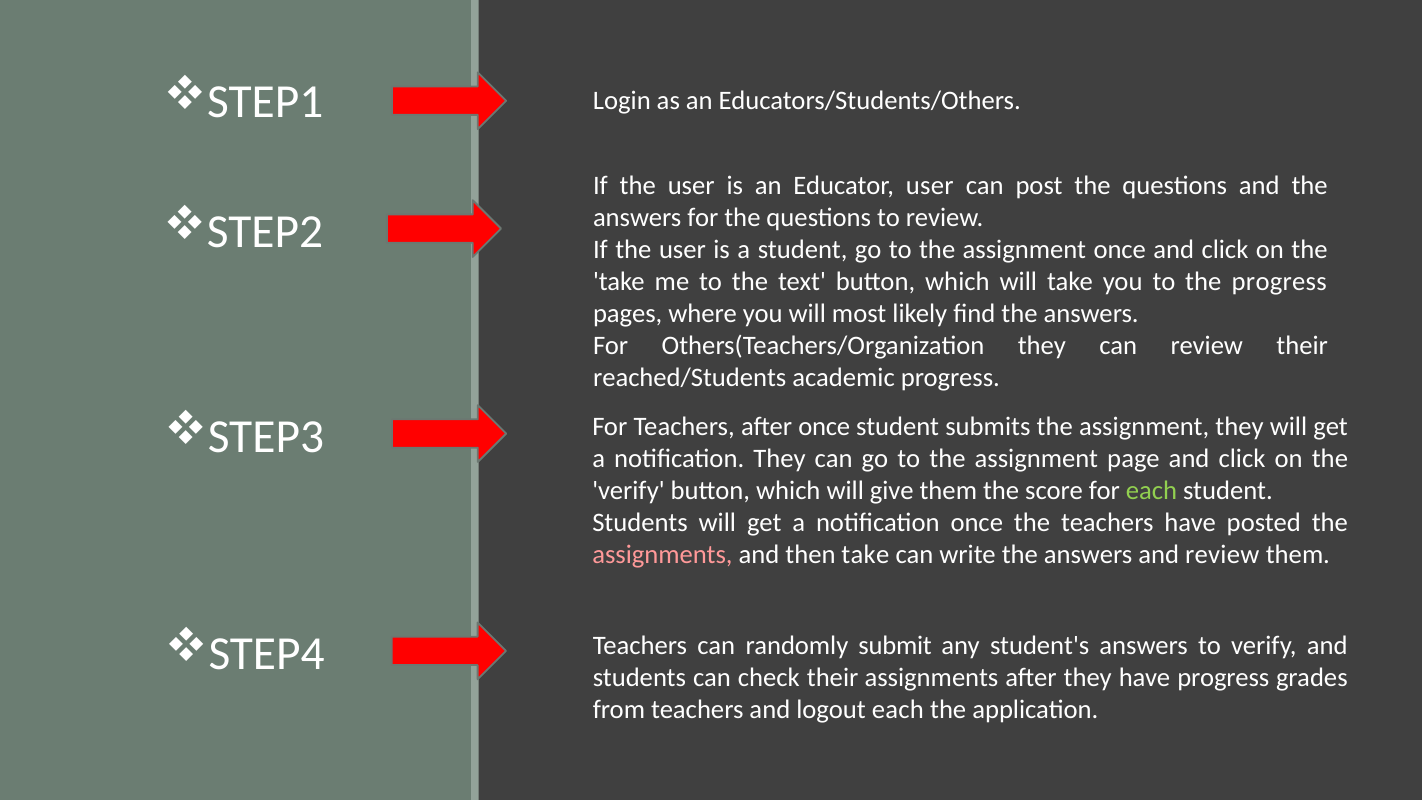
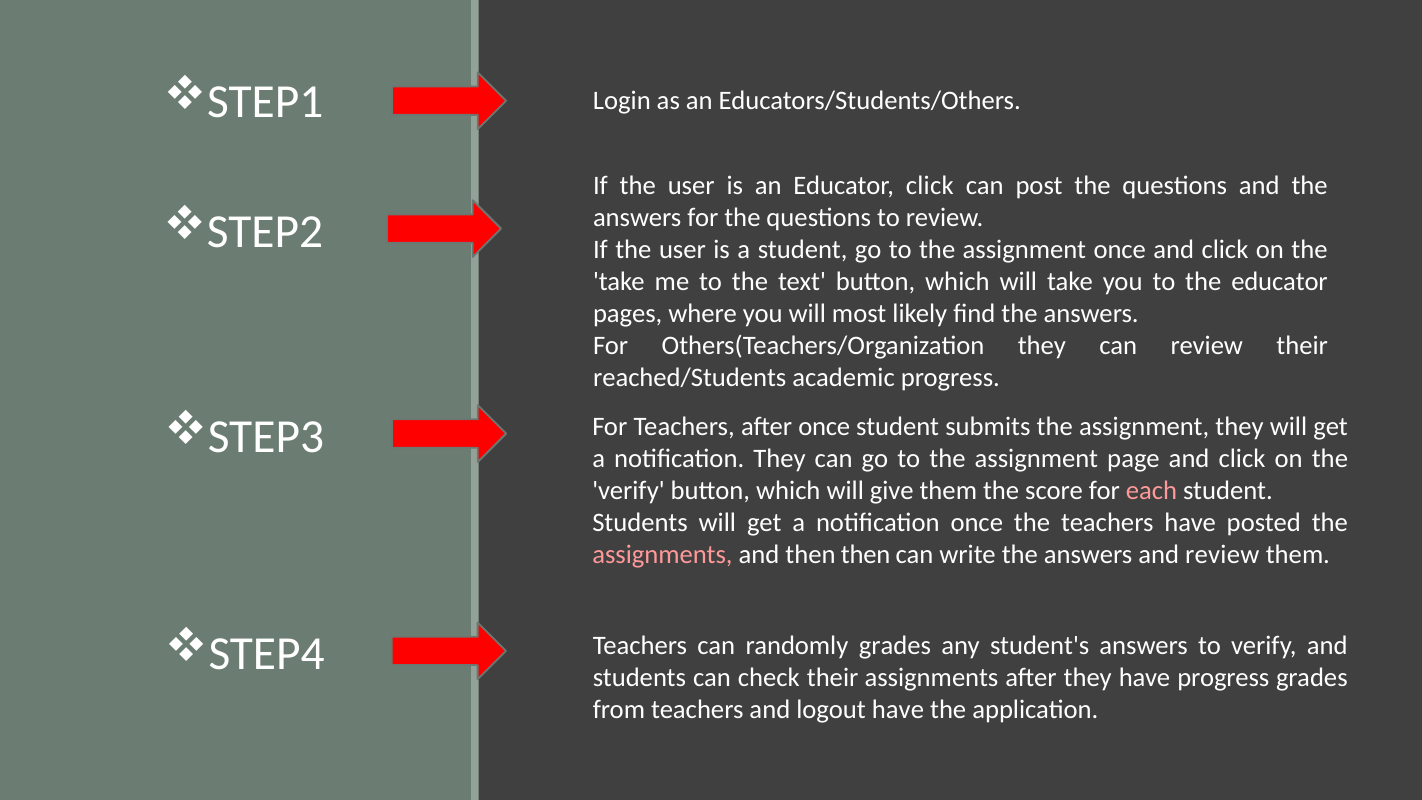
Educator user: user -> click
the progress: progress -> educator
each at (1151, 490) colour: light green -> pink
then take: take -> then
randomly submit: submit -> grades
logout each: each -> have
